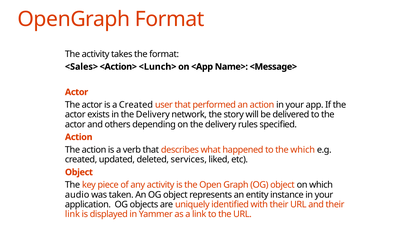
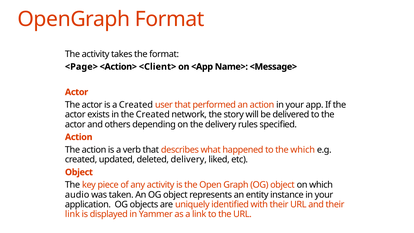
<Sales>: <Sales> -> <Page>
<Lunch>: <Lunch> -> <Client>
in the Delivery: Delivery -> Created
deleted services: services -> delivery
